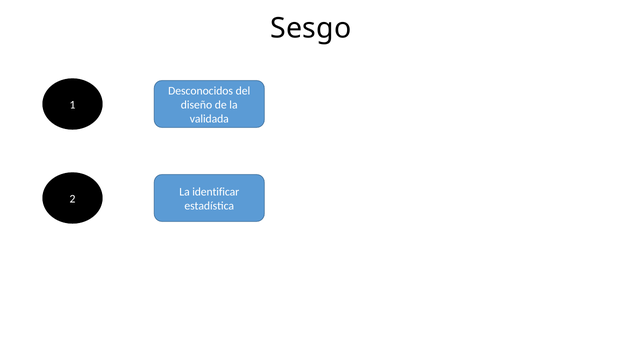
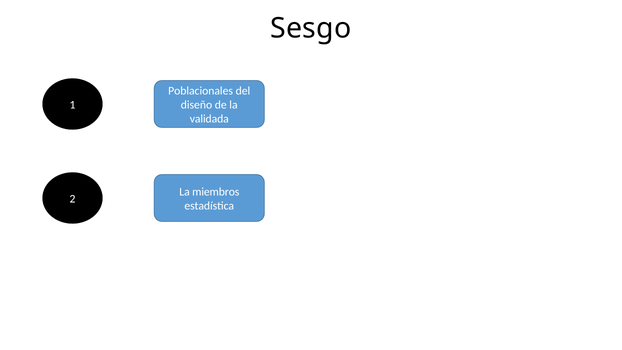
Desconocidos: Desconocidos -> Poblacionales
identificar: identificar -> miembros
